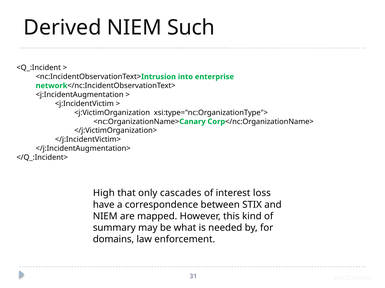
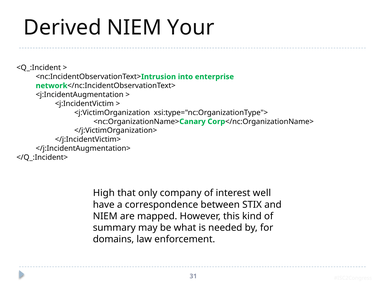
Such: Such -> Your
cascades: cascades -> company
loss: loss -> well
